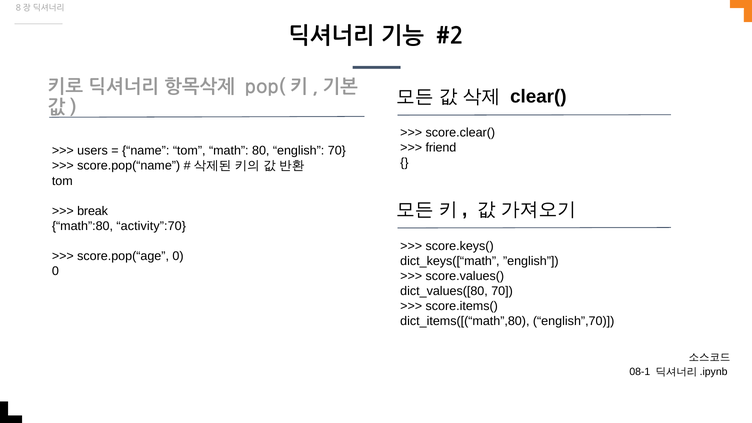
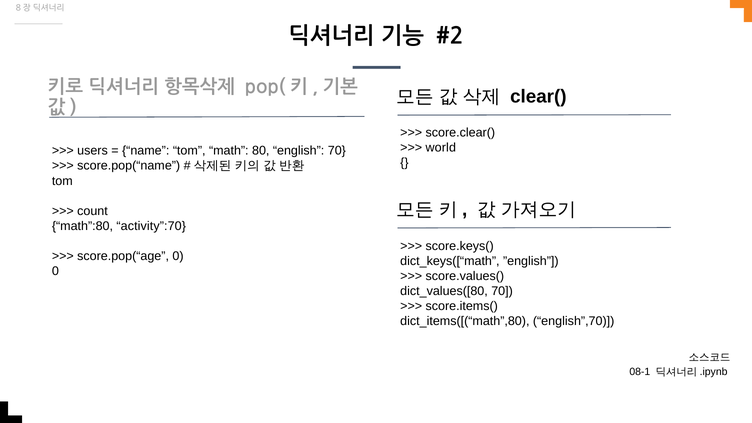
friend: friend -> world
break: break -> count
